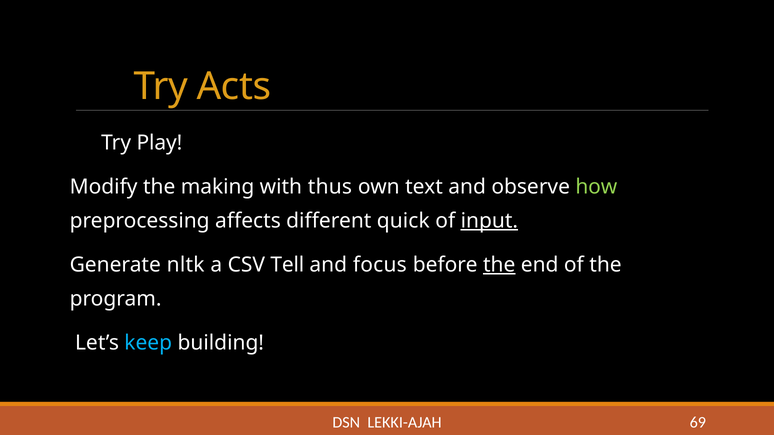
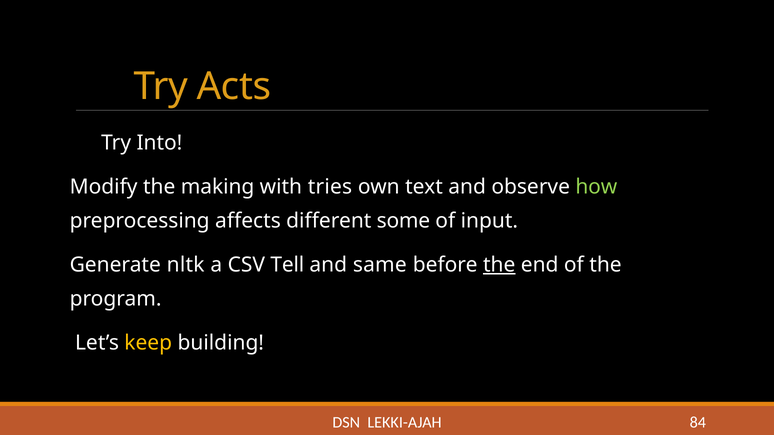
Play: Play -> Into
thus: thus -> tries
quick: quick -> some
input underline: present -> none
focus: focus -> same
keep colour: light blue -> yellow
69: 69 -> 84
